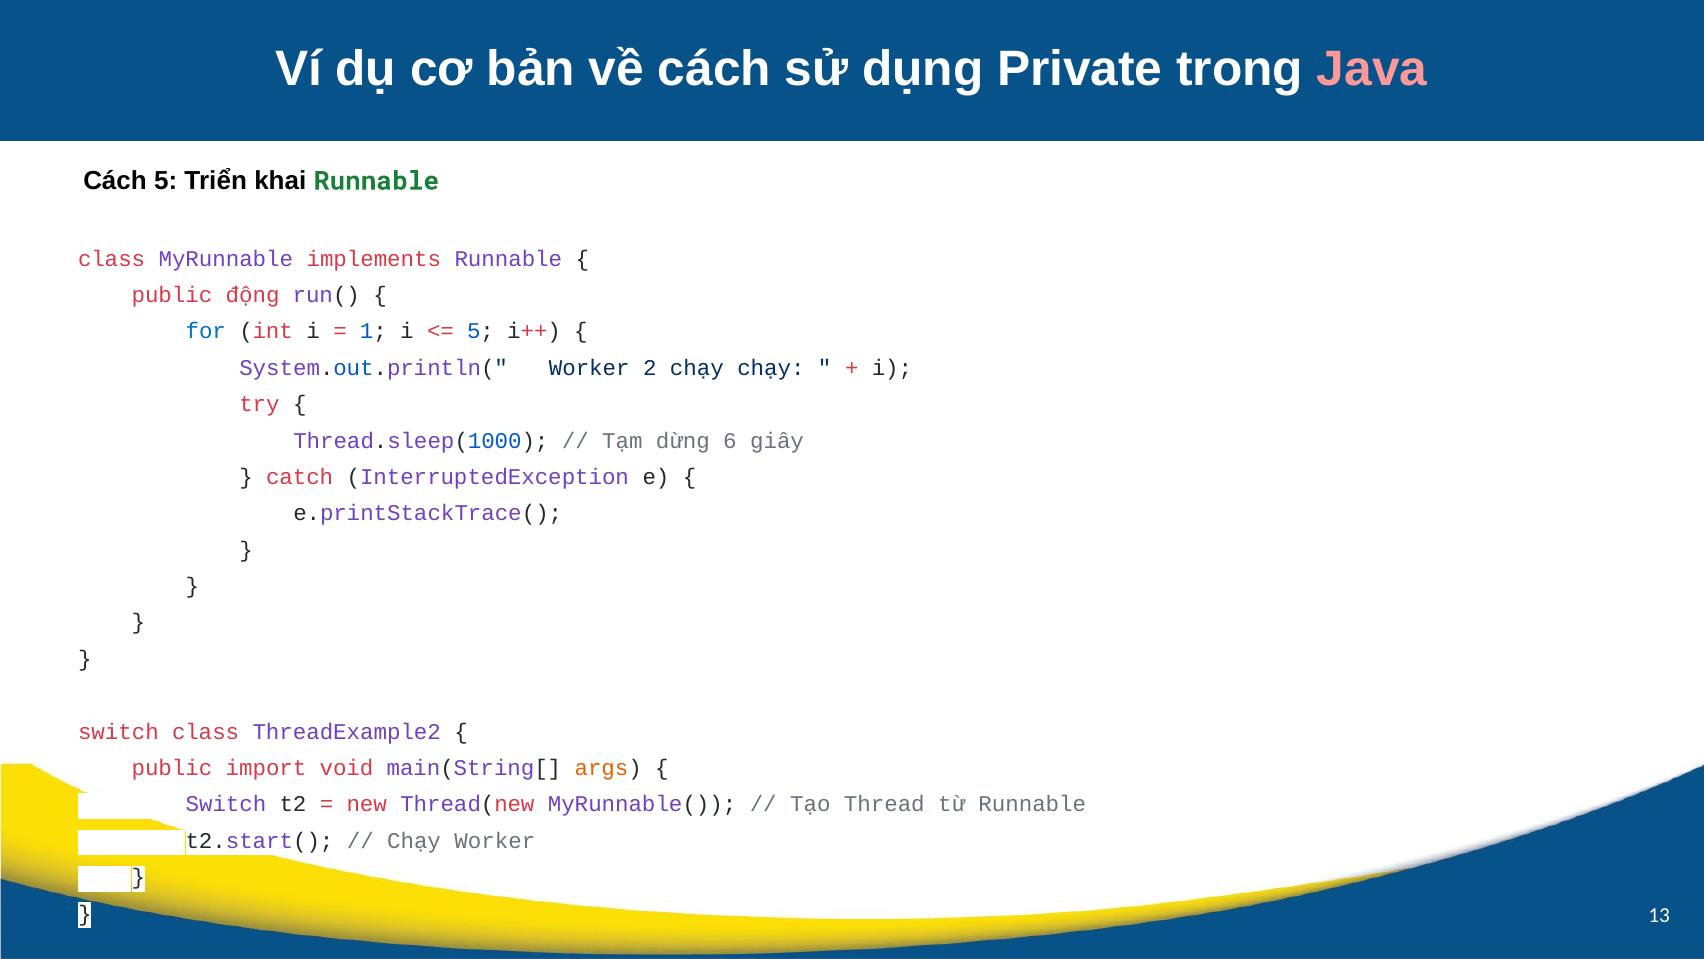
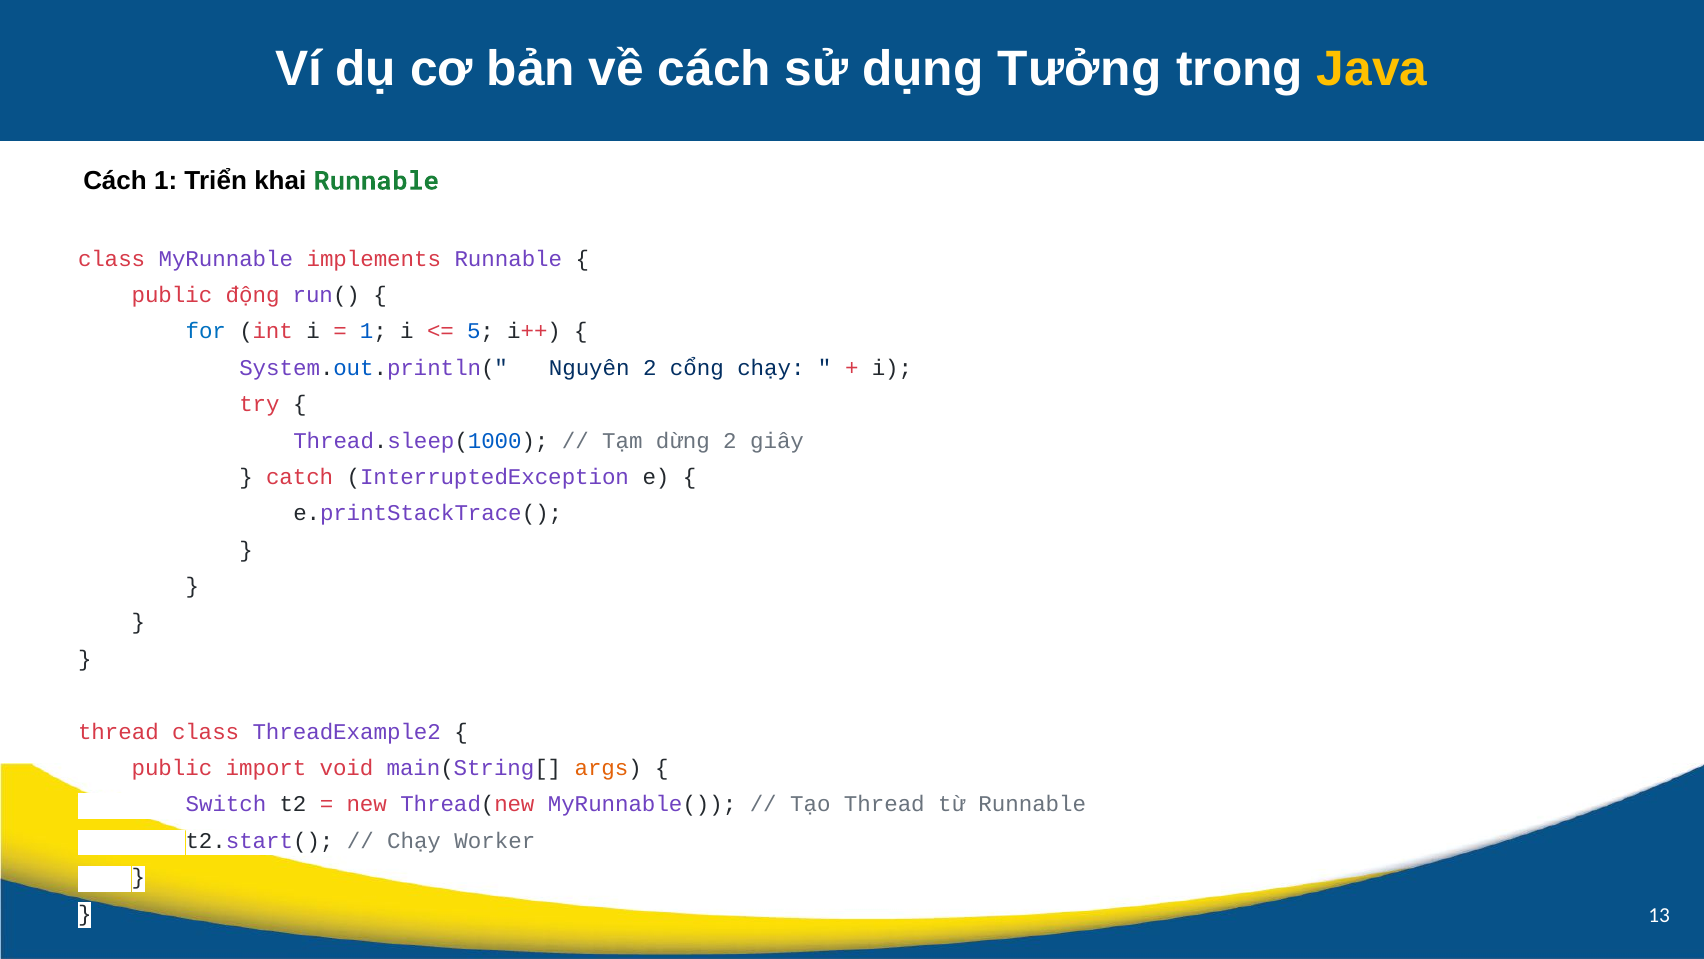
Private: Private -> Tưởng
Java colour: pink -> yellow
Cách 5: 5 -> 1
Worker at (589, 368): Worker -> Nguyên
2 chạy: chạy -> cổng
dừng 6: 6 -> 2
switch at (118, 731): switch -> thread
